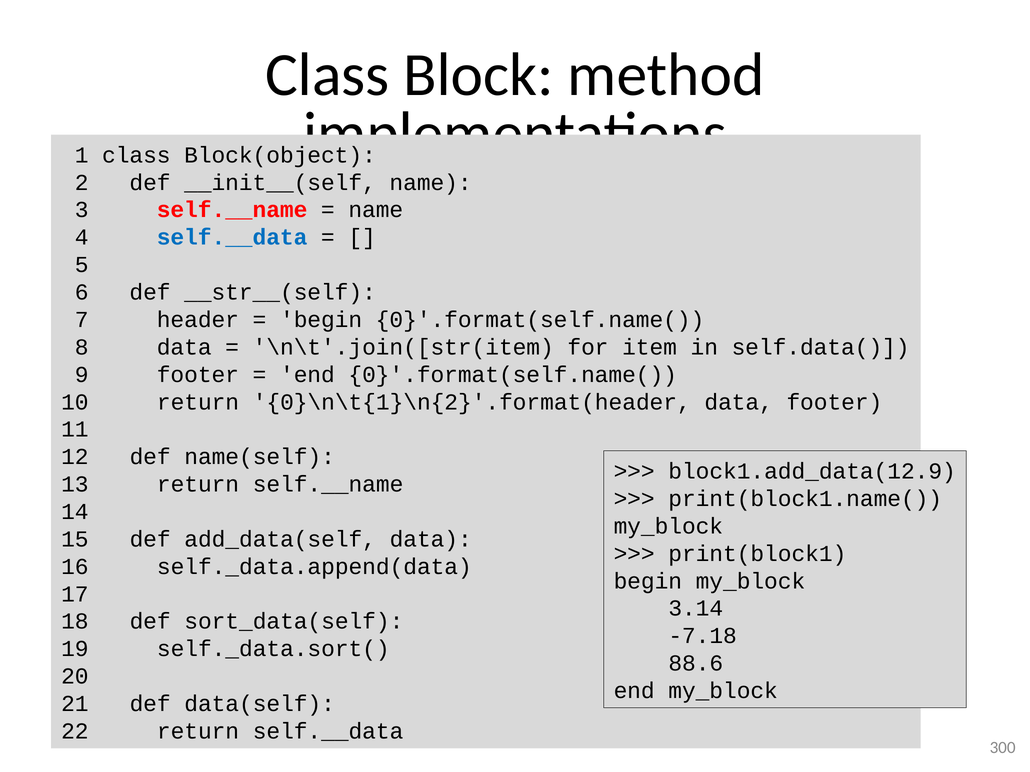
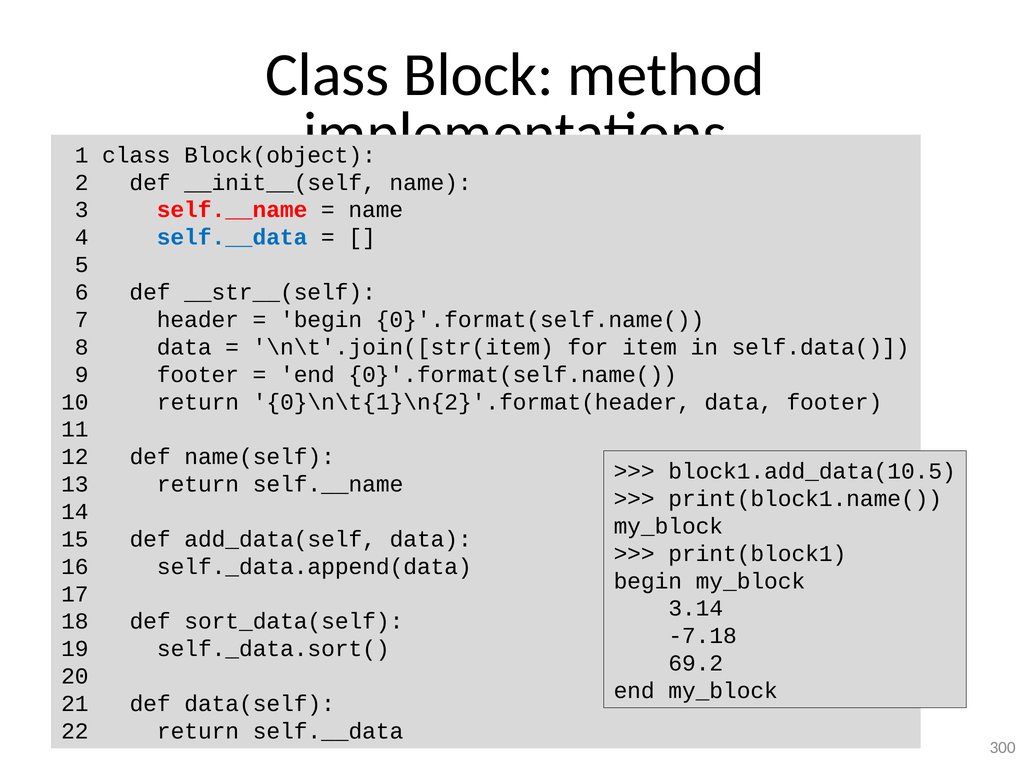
block1.add_data(12.9: block1.add_data(12.9 -> block1.add_data(10.5
88.6: 88.6 -> 69.2
